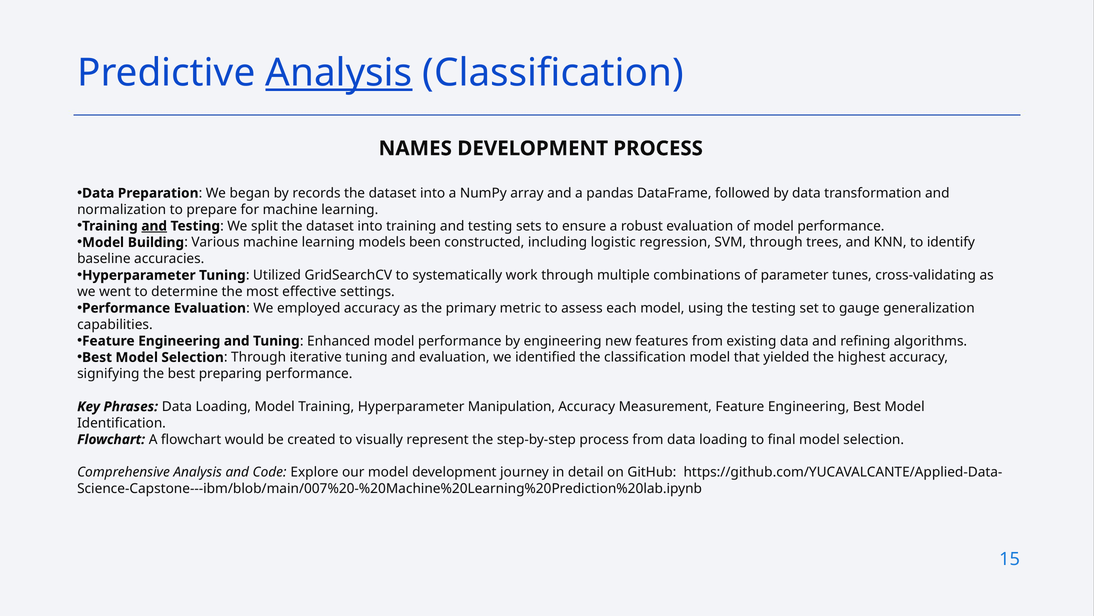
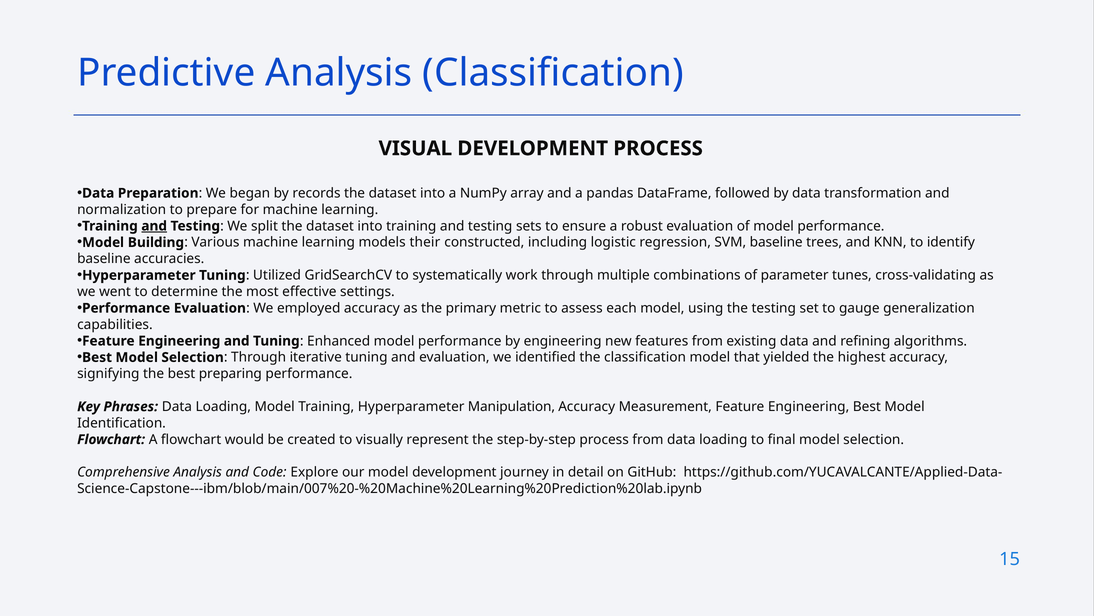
Analysis at (339, 73) underline: present -> none
NAMES: NAMES -> VISUAL
been: been -> their
SVM through: through -> baseline
